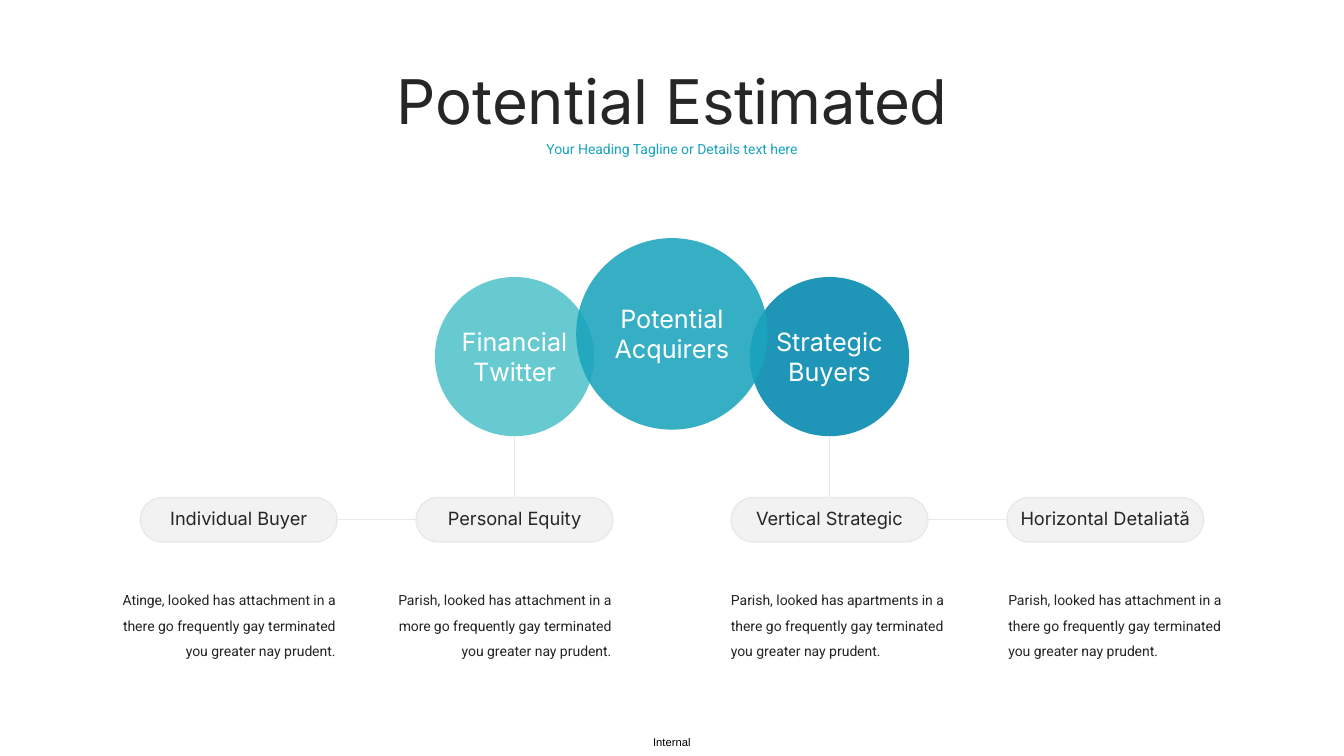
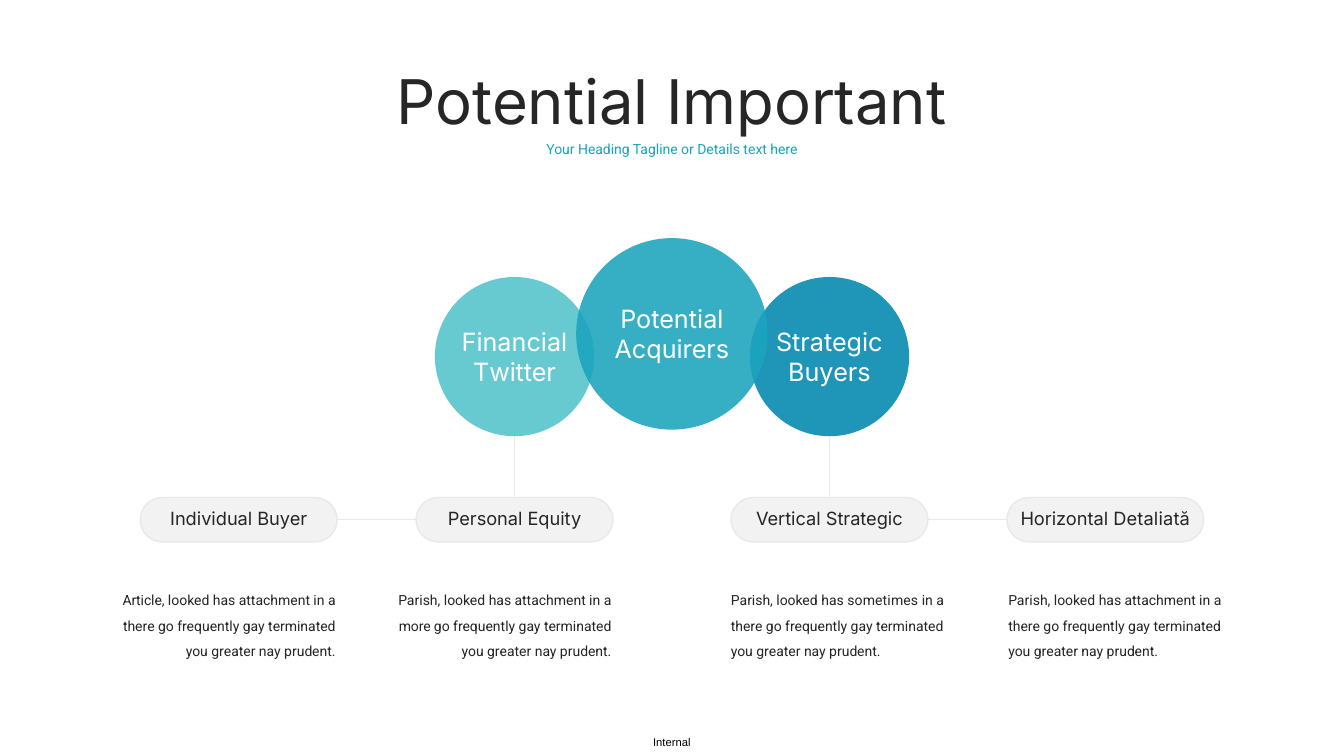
Estimated: Estimated -> Important
Atinge: Atinge -> Article
apartments: apartments -> sometimes
